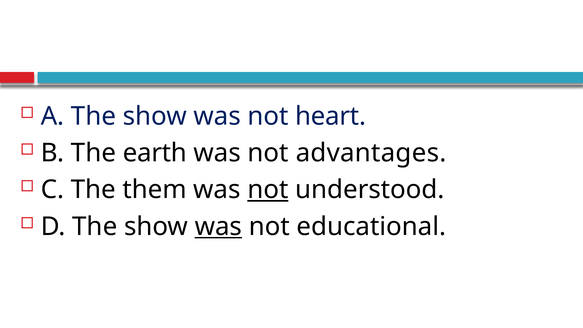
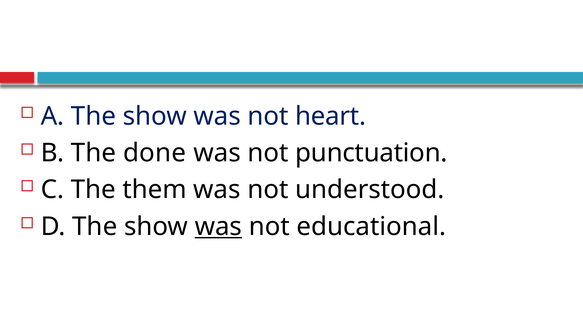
earth: earth -> done
advantages: advantages -> punctuation
not at (268, 190) underline: present -> none
